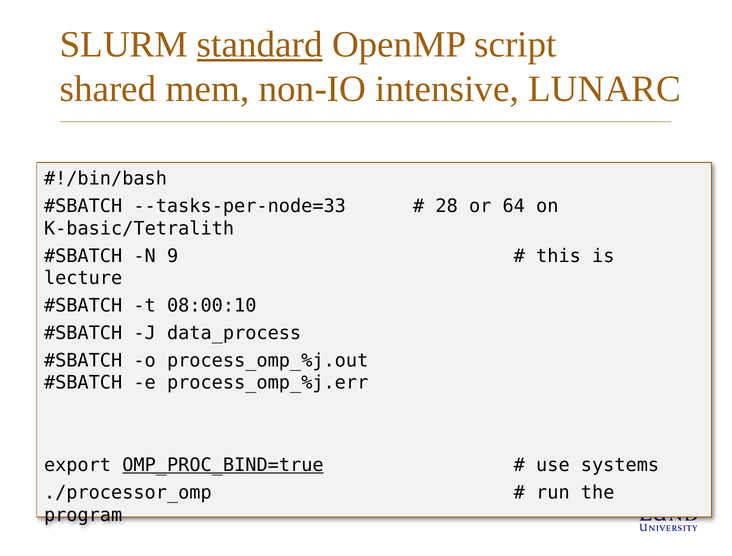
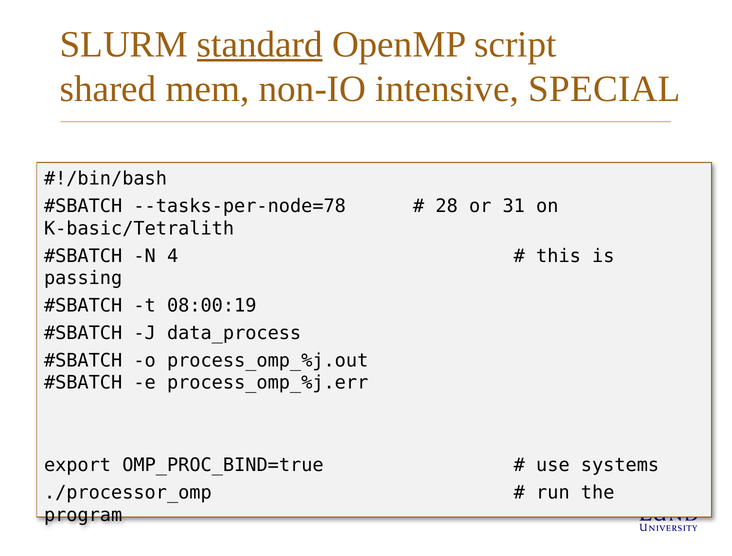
LUNARC: LUNARC -> SPECIAL
--tasks-per-node=33: --tasks-per-node=33 -> --tasks-per-node=78
64: 64 -> 31
9: 9 -> 4
lecture: lecture -> passing
08:00:10: 08:00:10 -> 08:00:19
OMP_PROC_BIND=true underline: present -> none
